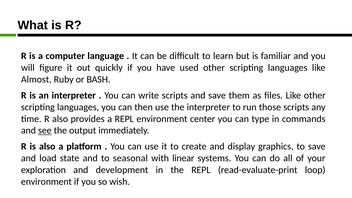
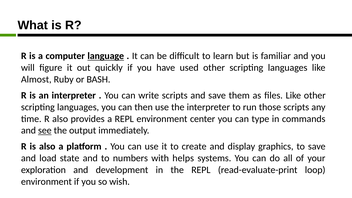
language underline: none -> present
seasonal: seasonal -> numbers
linear: linear -> helps
